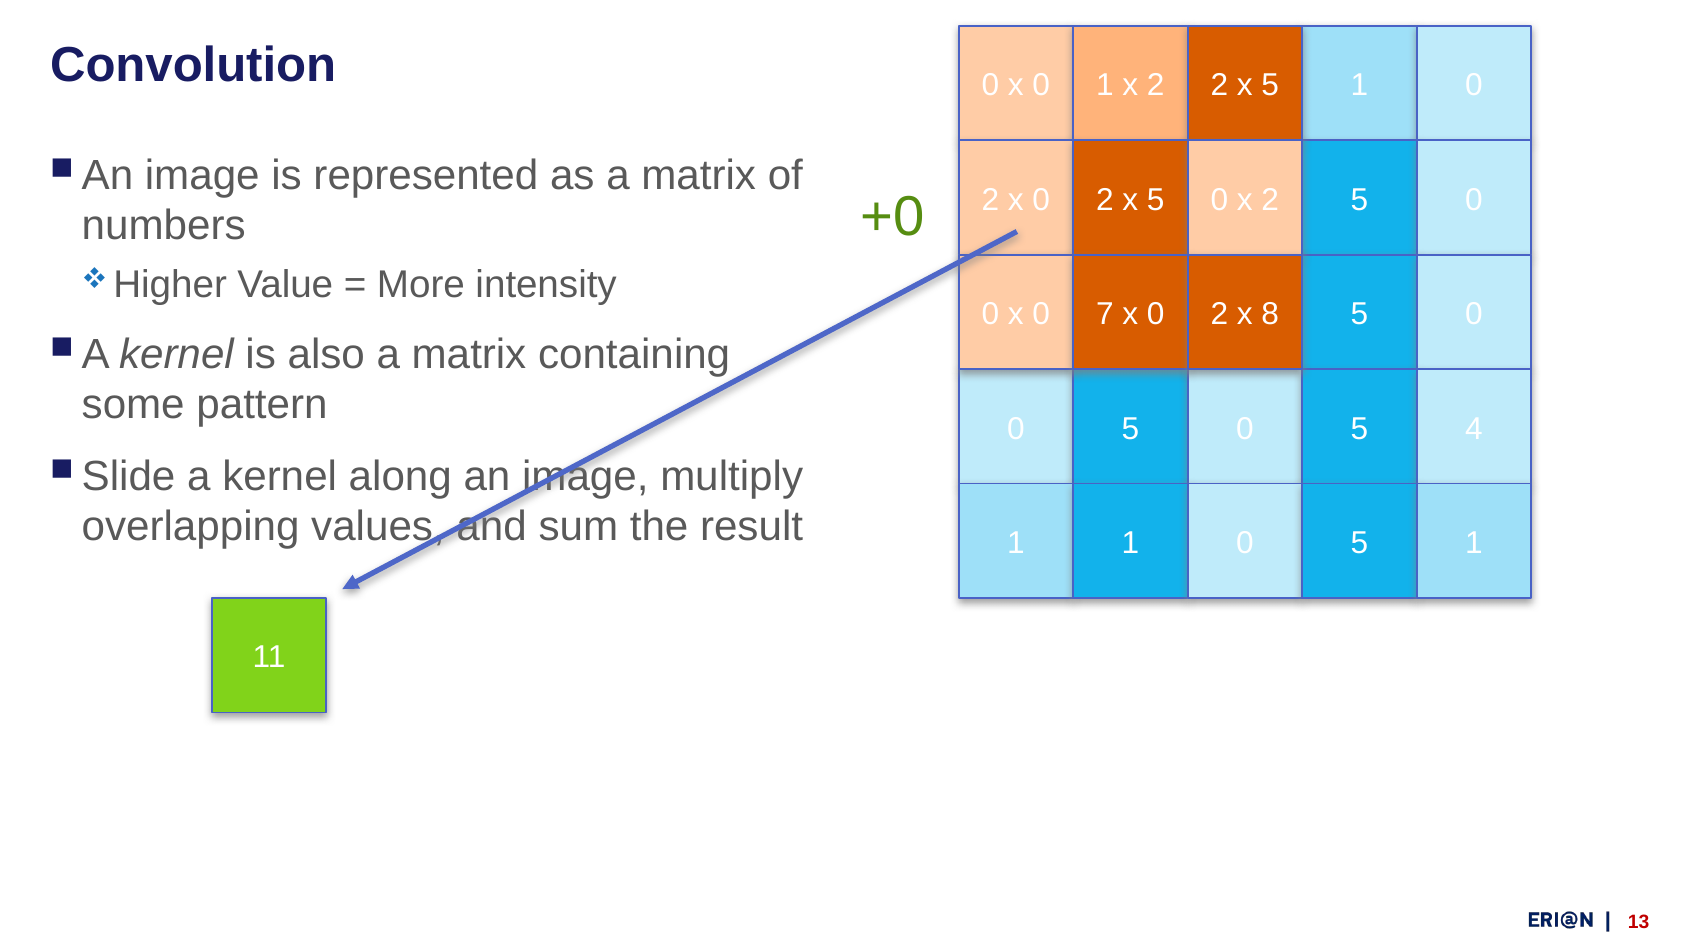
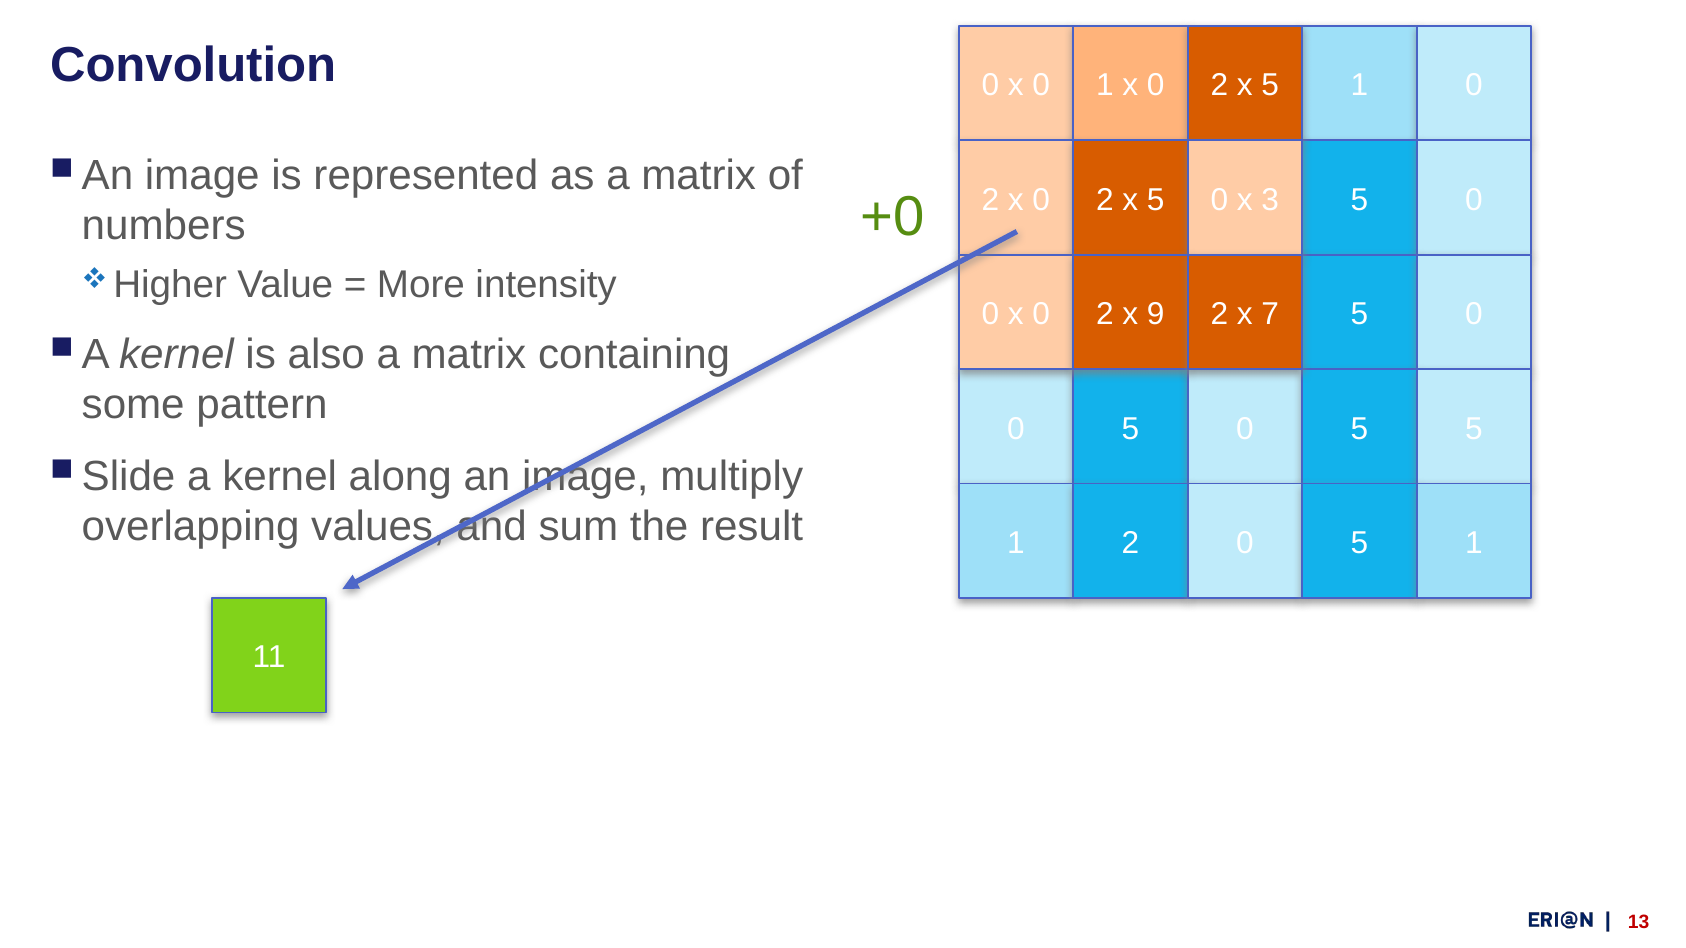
1 x 2: 2 -> 0
0 x 2: 2 -> 3
7 at (1105, 314): 7 -> 2
0 at (1156, 314): 0 -> 9
8: 8 -> 7
5 4: 4 -> 5
1 at (1130, 543): 1 -> 2
